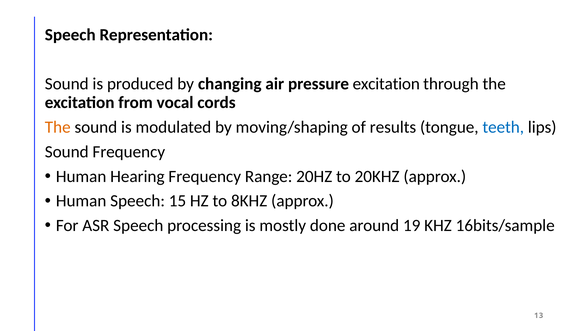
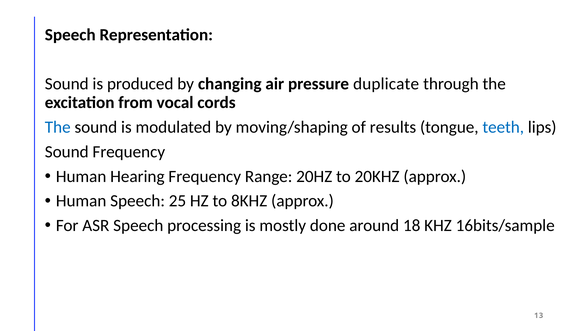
pressure excitation: excitation -> duplicate
The at (58, 127) colour: orange -> blue
15: 15 -> 25
19: 19 -> 18
